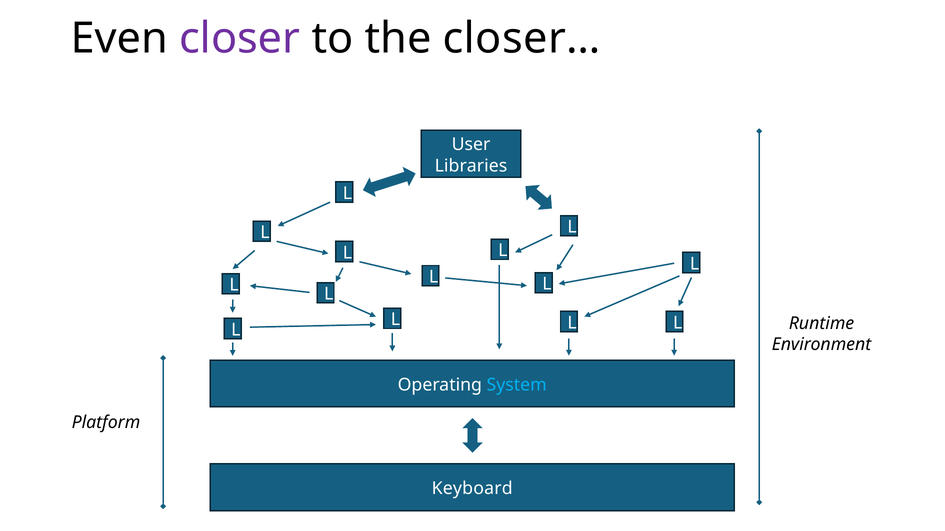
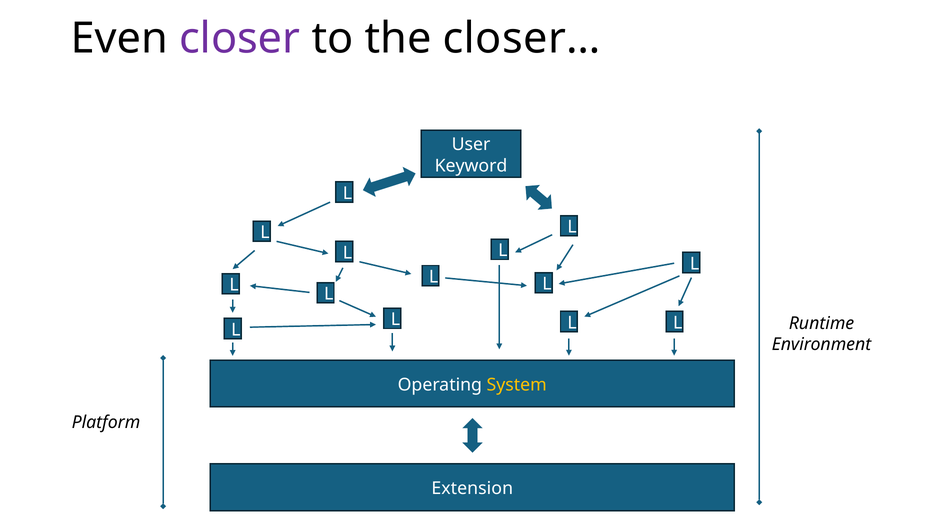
Libraries: Libraries -> Keyword
System colour: light blue -> yellow
Keyboard: Keyboard -> Extension
